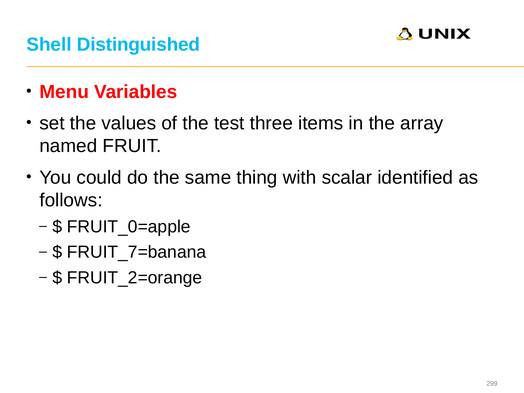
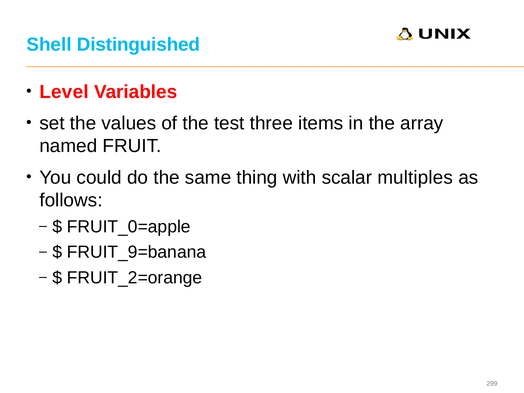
Menu: Menu -> Level
identified: identified -> multiples
FRUIT_7=banana: FRUIT_7=banana -> FRUIT_9=banana
